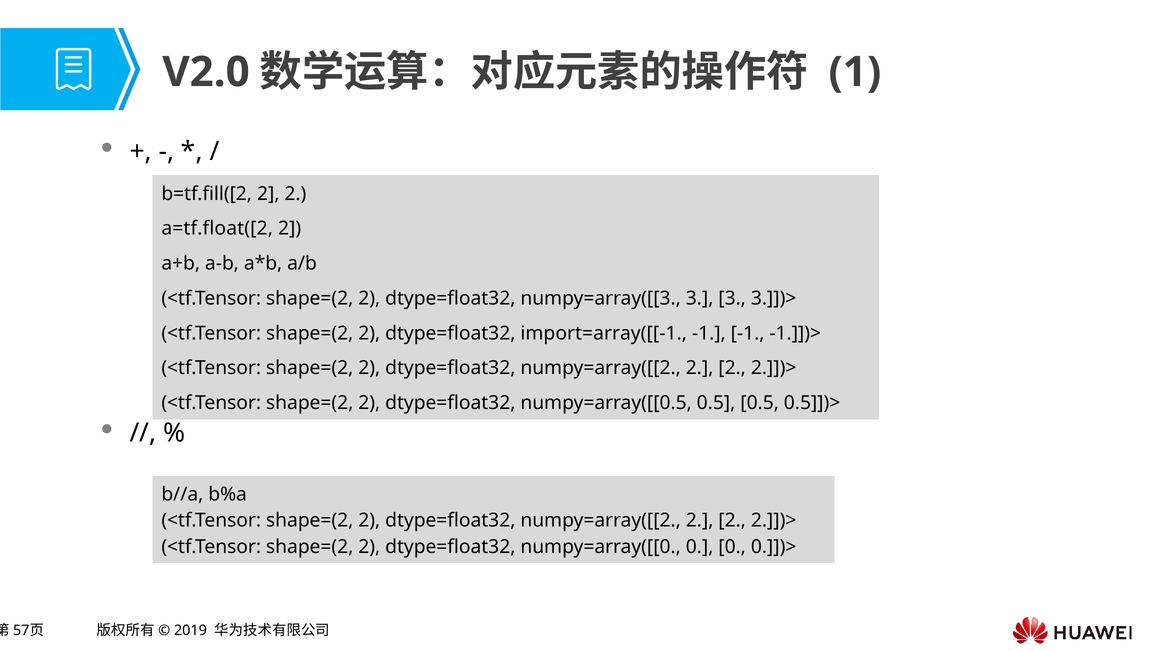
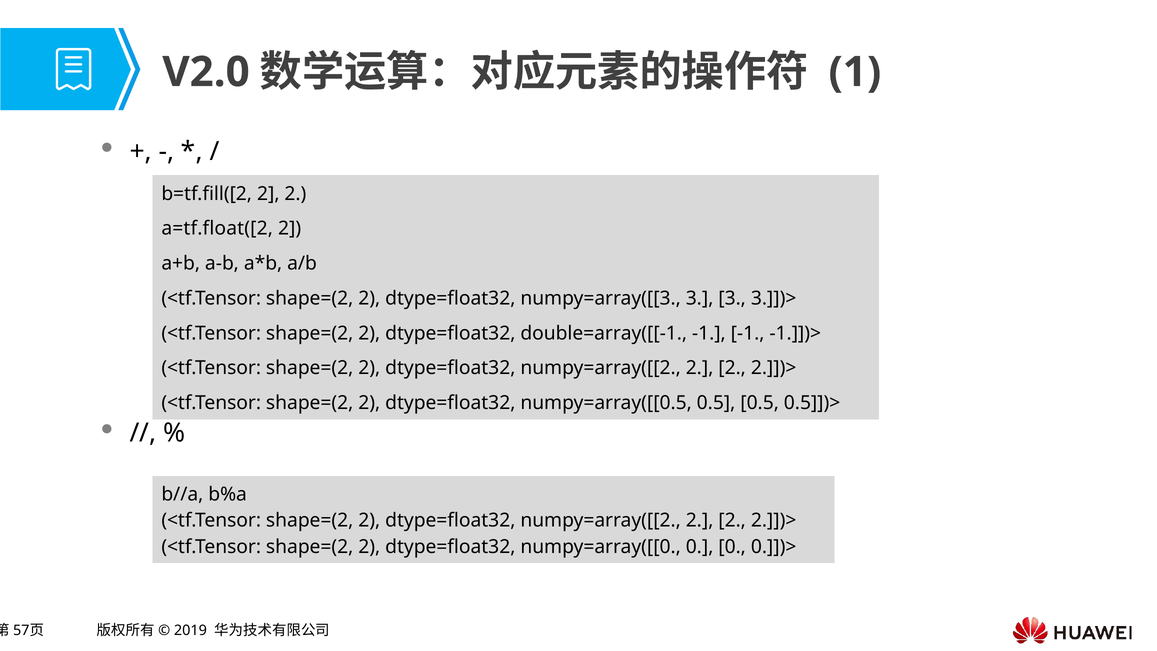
import=array([[-1: import=array([[-1 -> double=array([[-1
